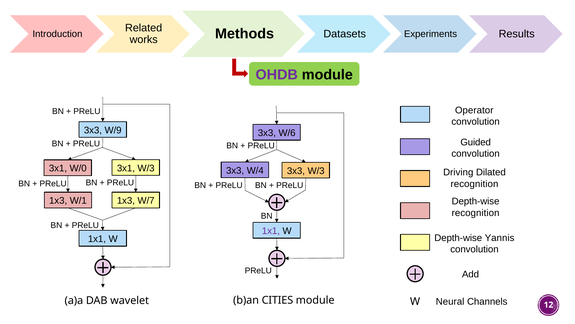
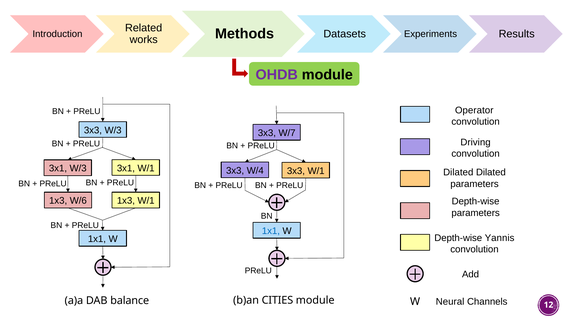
3x3 W/9: W/9 -> W/3
W/6: W/6 -> W/7
Guided: Guided -> Driving
3x1 W/3: W/3 -> W/1
3x1 W/0: W/0 -> W/3
3x3 W/3: W/3 -> W/1
Driving at (458, 172): Driving -> Dilated
recognition at (474, 184): recognition -> parameters
W/1: W/1 -> W/6
1x3 W/7: W/7 -> W/1
recognition at (476, 213): recognition -> parameters
1x1 at (271, 231) colour: purple -> blue
wavelet: wavelet -> balance
